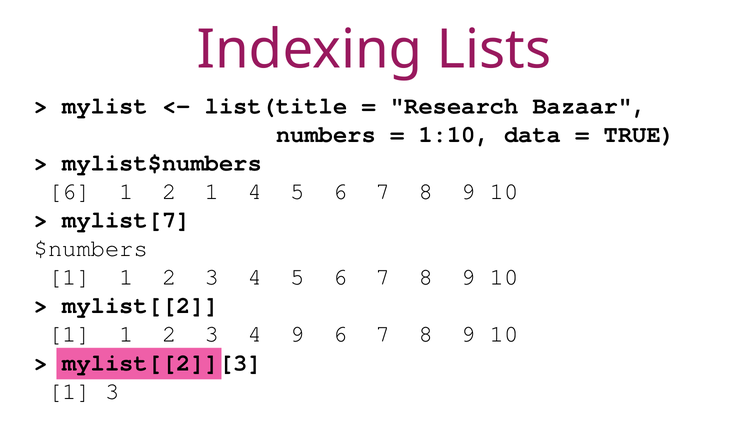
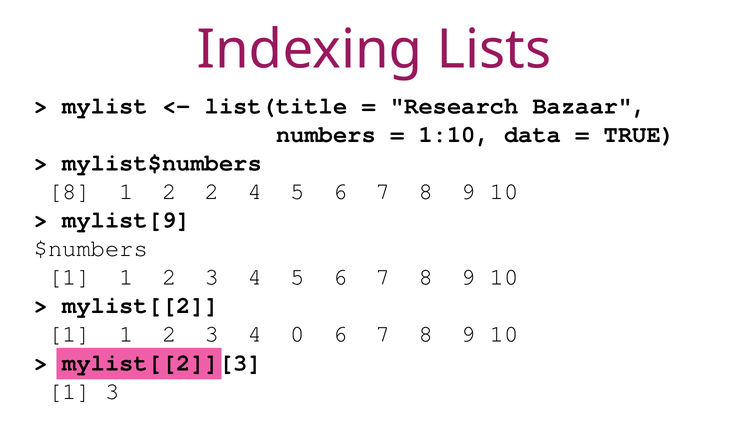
6 at (69, 191): 6 -> 8
2 1: 1 -> 2
mylist[7: mylist[7 -> mylist[9
4 9: 9 -> 0
